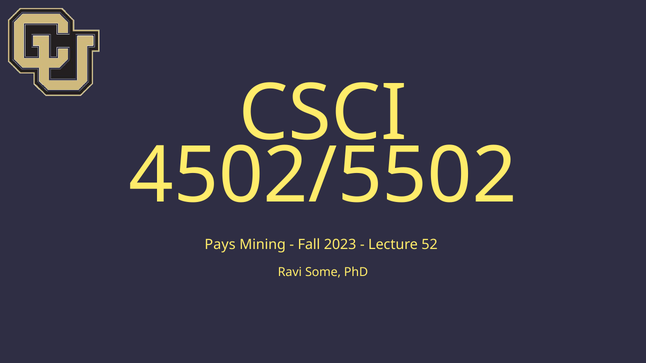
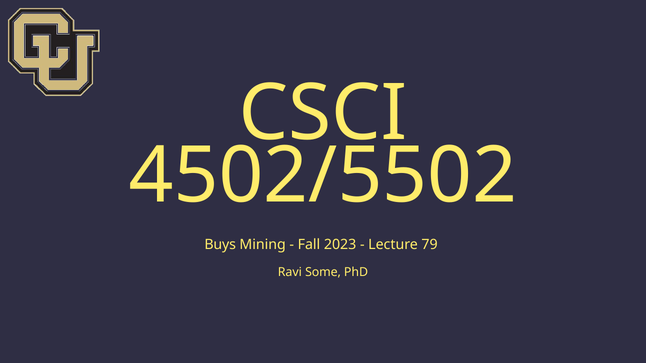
Pays: Pays -> Buys
52: 52 -> 79
